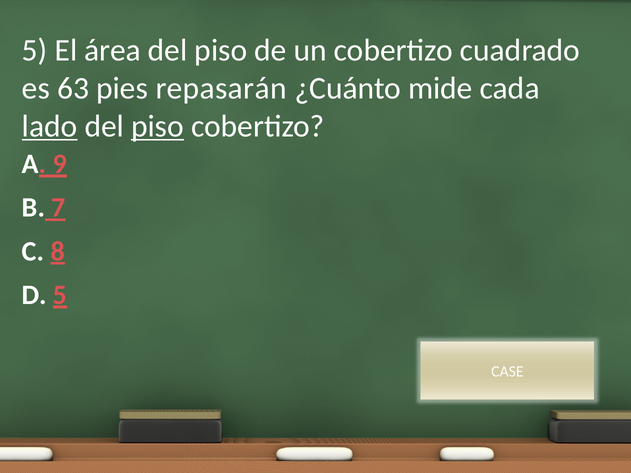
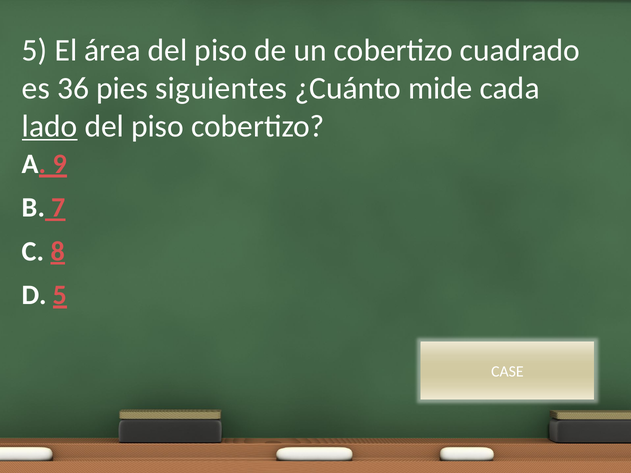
63: 63 -> 36
repasarán: repasarán -> siguientes
piso at (158, 126) underline: present -> none
